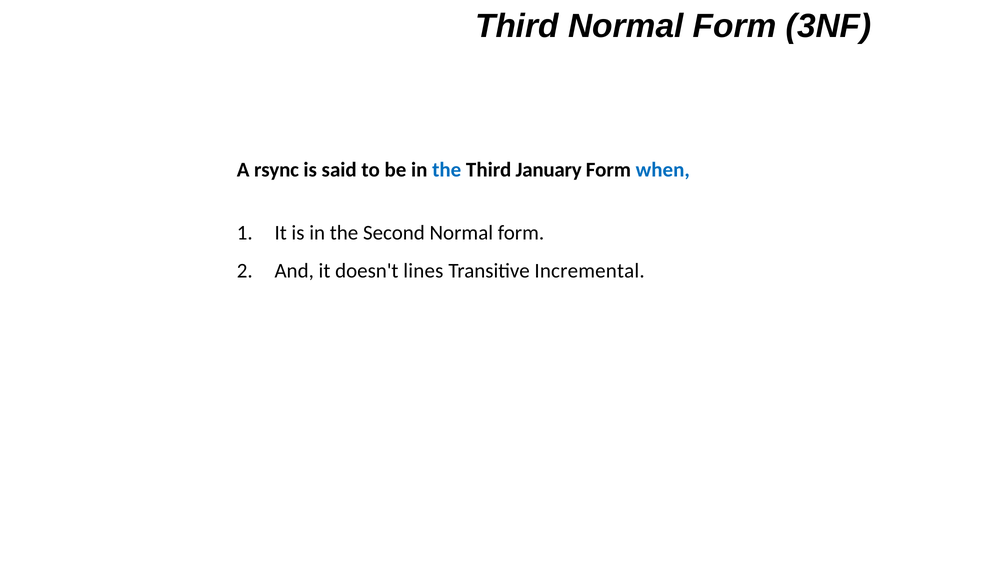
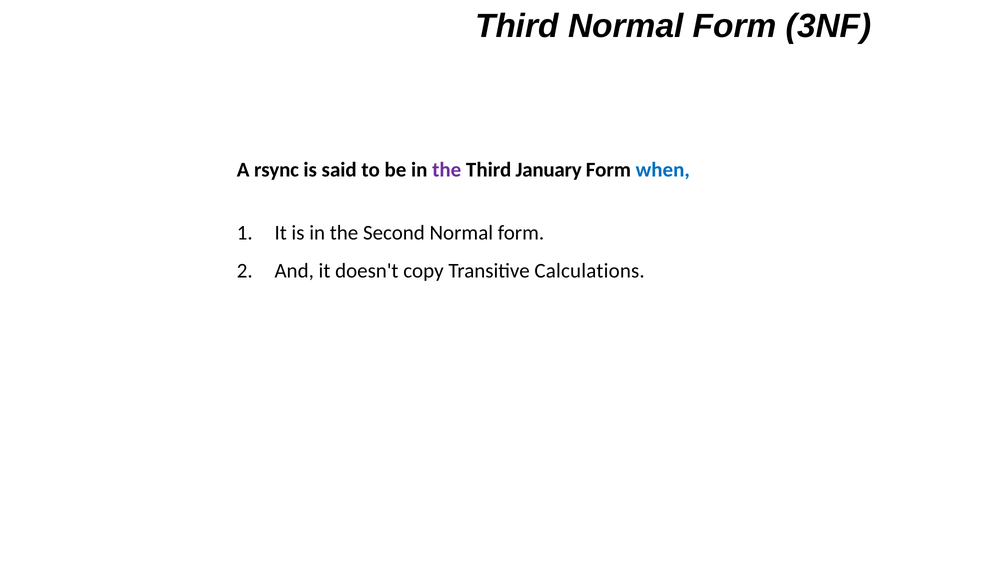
the at (447, 170) colour: blue -> purple
lines: lines -> copy
Incremental: Incremental -> Calculations
